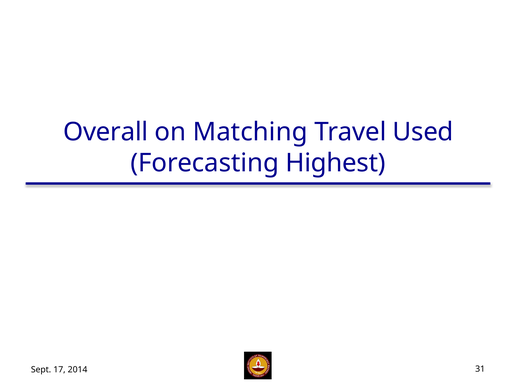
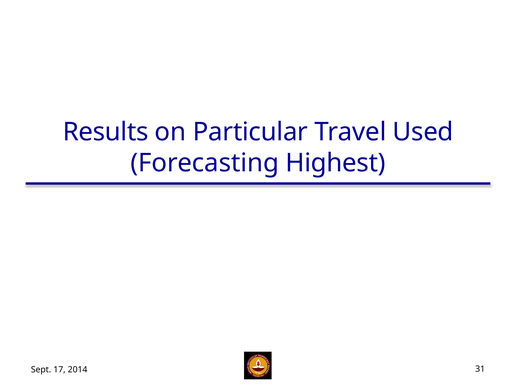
Overall: Overall -> Results
Matching: Matching -> Particular
